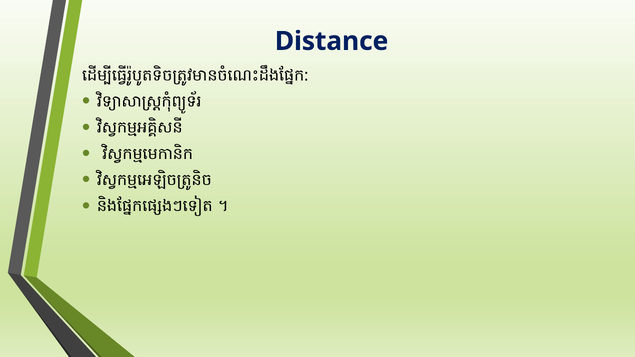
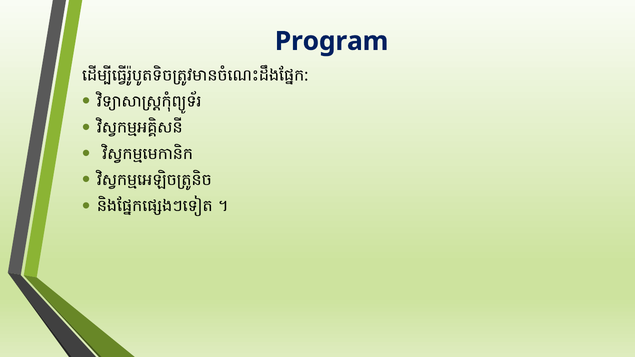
Distance: Distance -> Program
